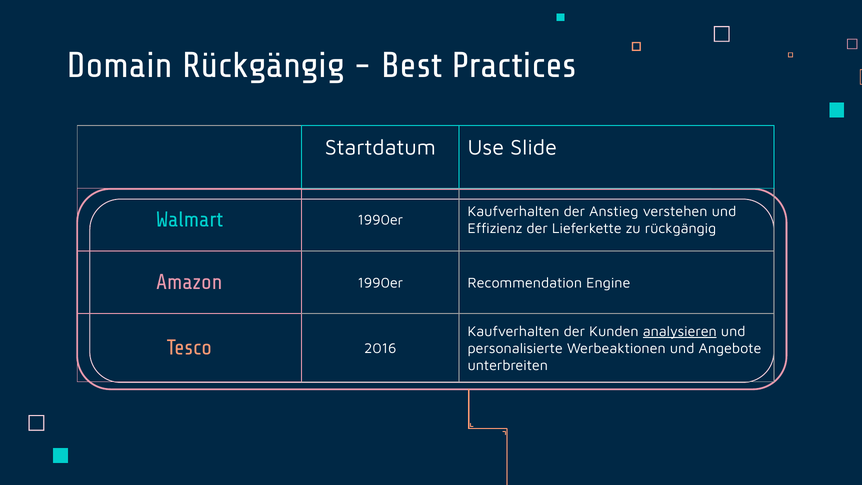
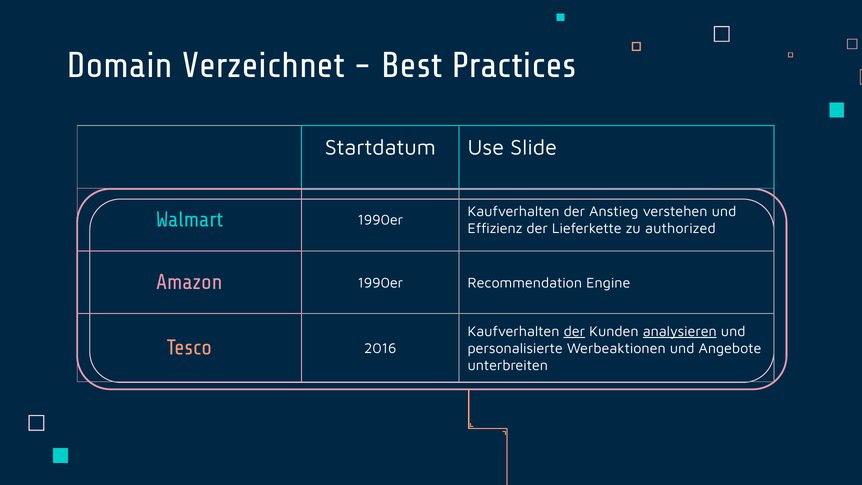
Domain Rückgängig: Rückgängig -> Verzeichnet
zu rückgängig: rückgängig -> authorized
der at (574, 331) underline: none -> present
